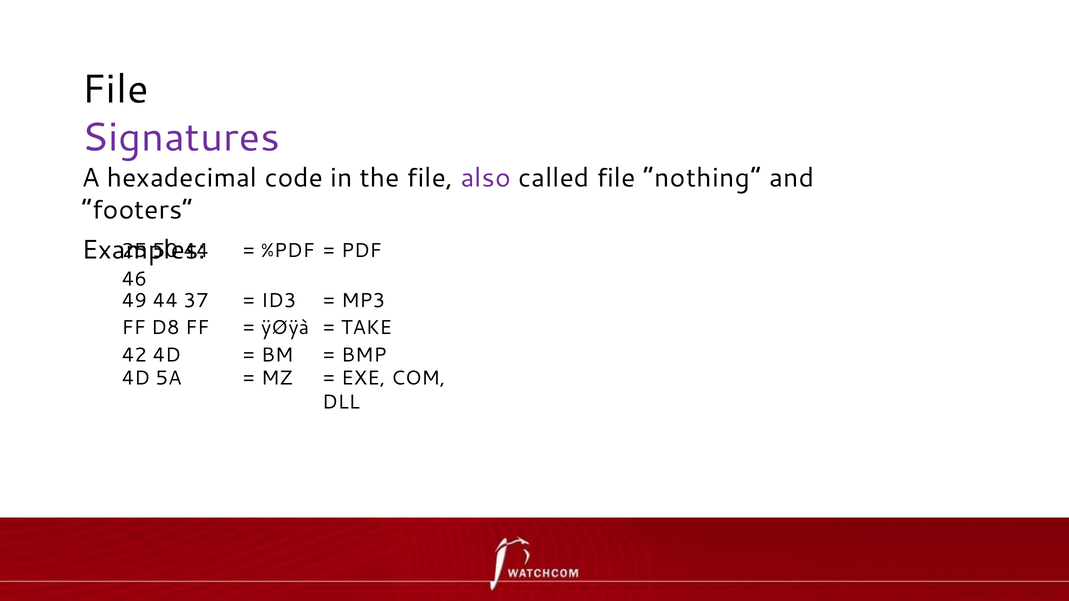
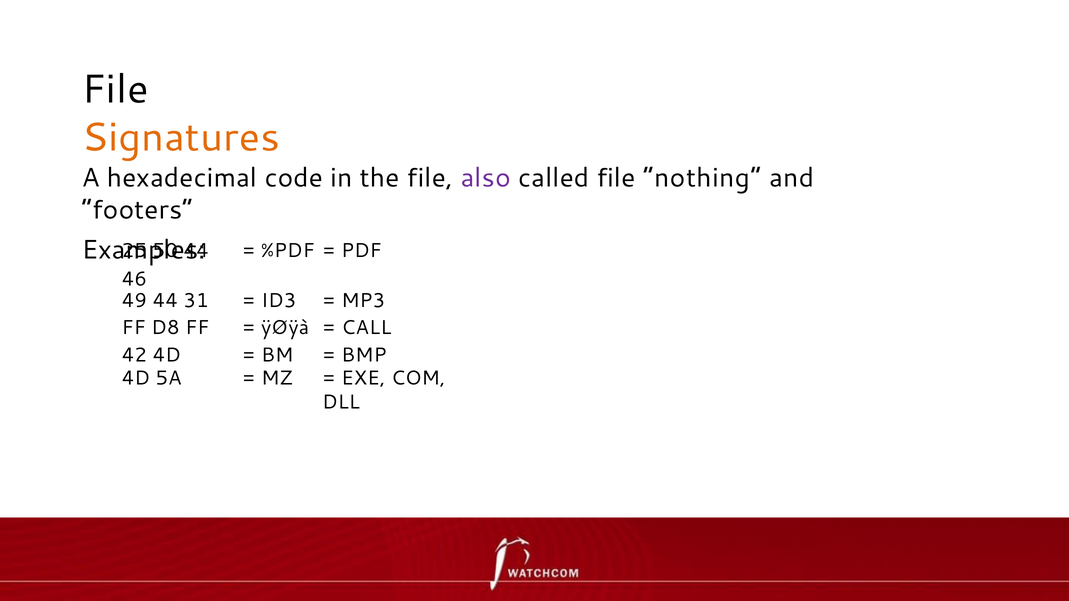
Signatures colour: purple -> orange
37: 37 -> 31
TAKE: TAKE -> CALL
